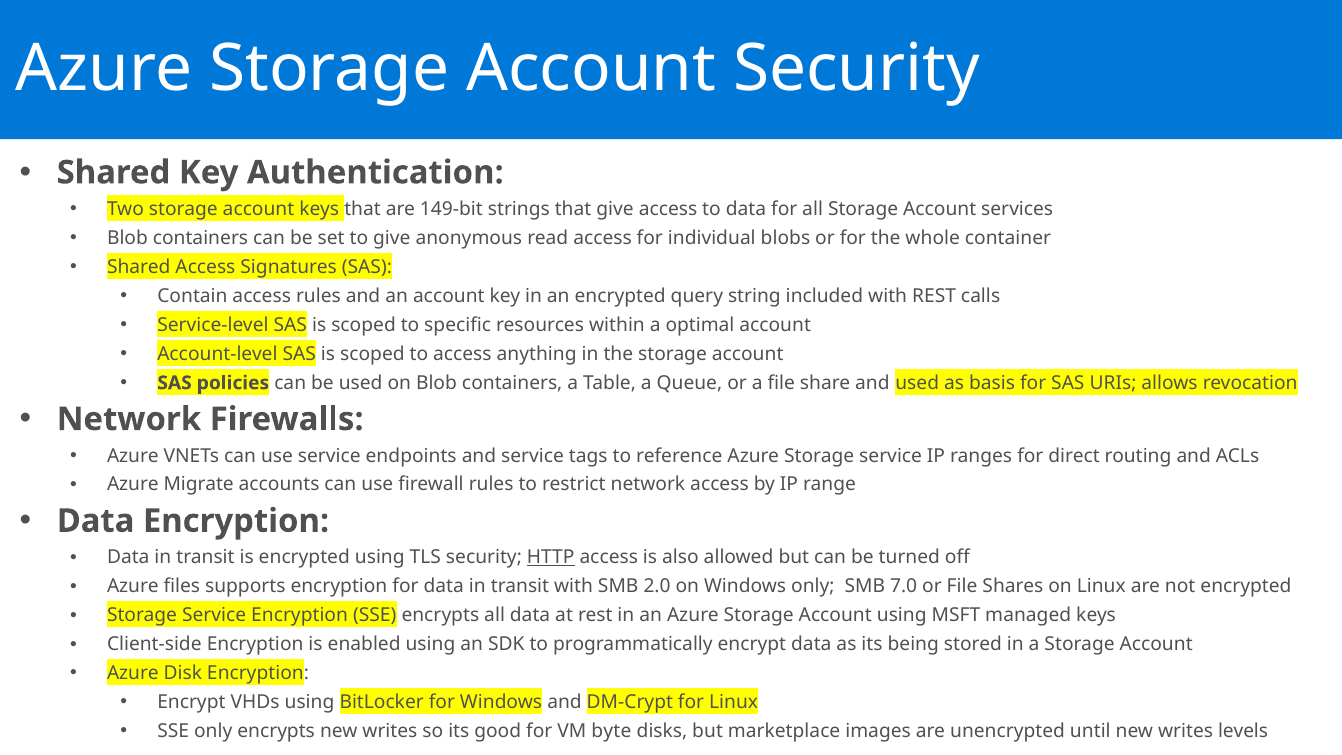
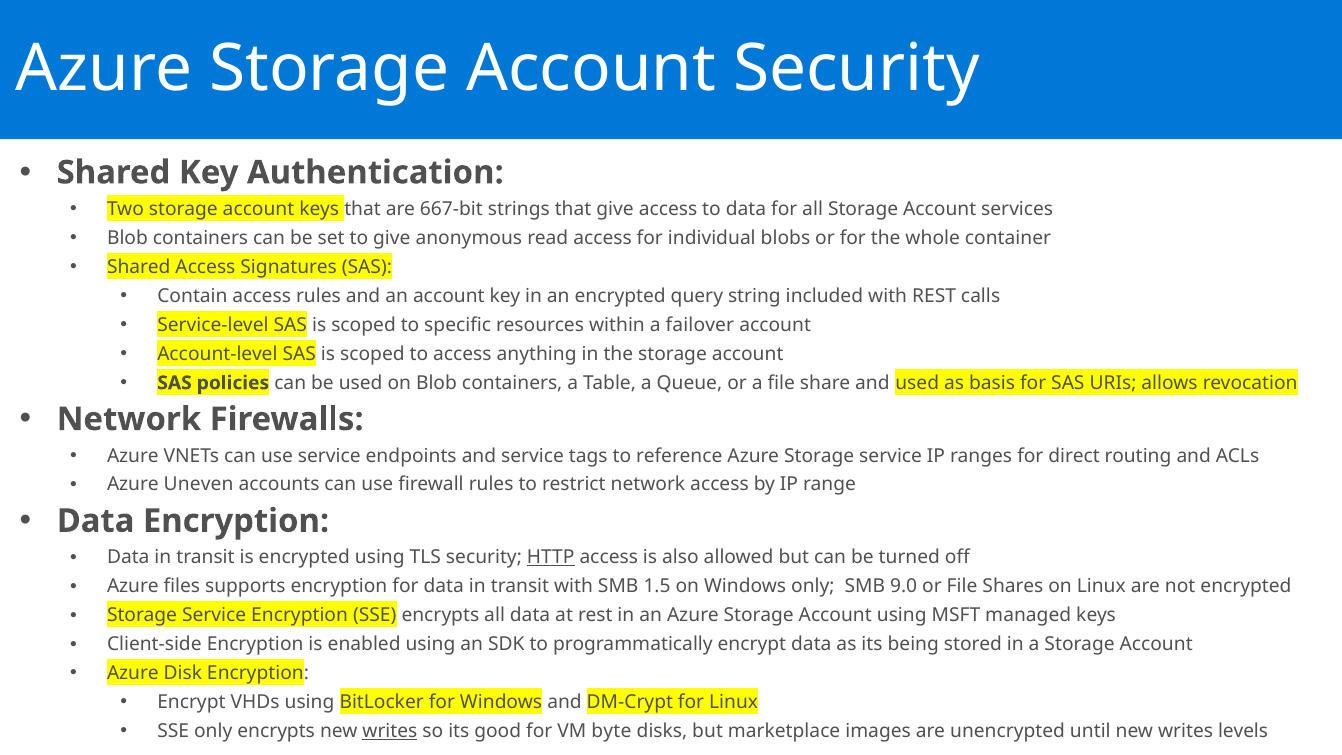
149-bit: 149-bit -> 667-bit
optimal: optimal -> failover
Migrate: Migrate -> Uneven
2.0: 2.0 -> 1.5
7.0: 7.0 -> 9.0
writes at (390, 731) underline: none -> present
